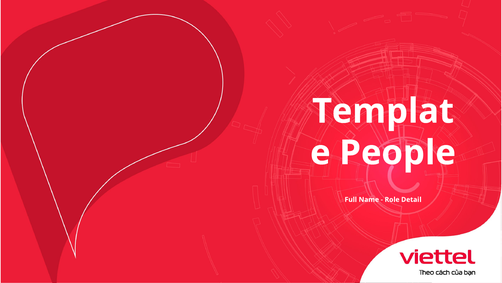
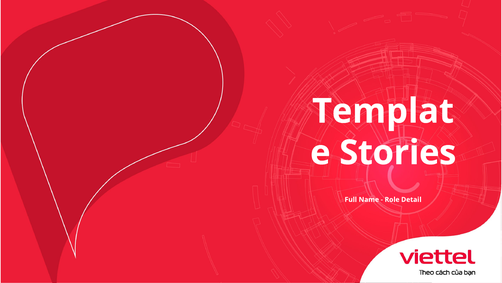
People: People -> Stories
